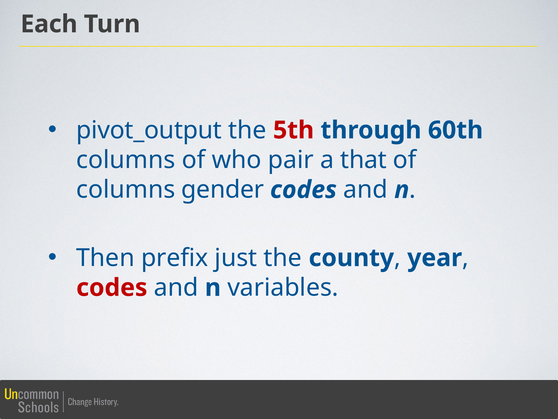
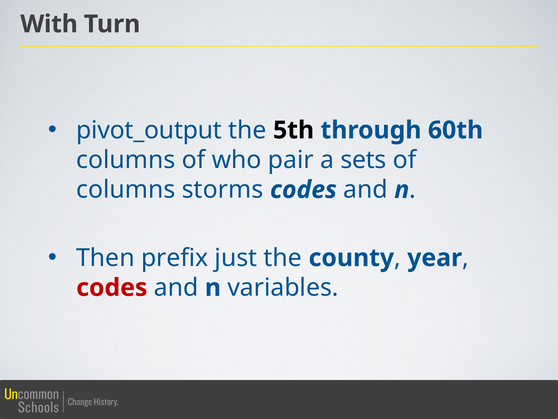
Each: Each -> With
5th colour: red -> black
that: that -> sets
gender: gender -> storms
